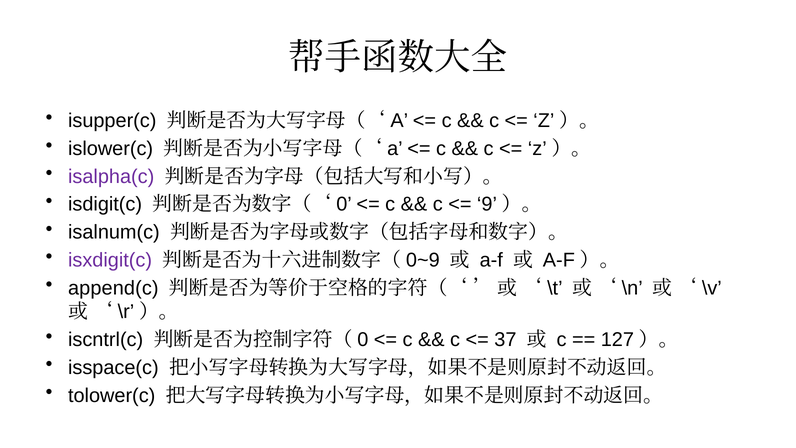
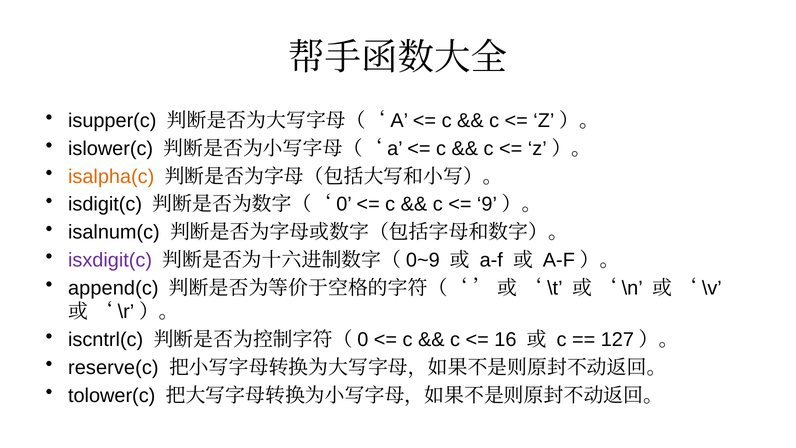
isalpha(c colour: purple -> orange
37: 37 -> 16
isspace(c: isspace(c -> reserve(c
